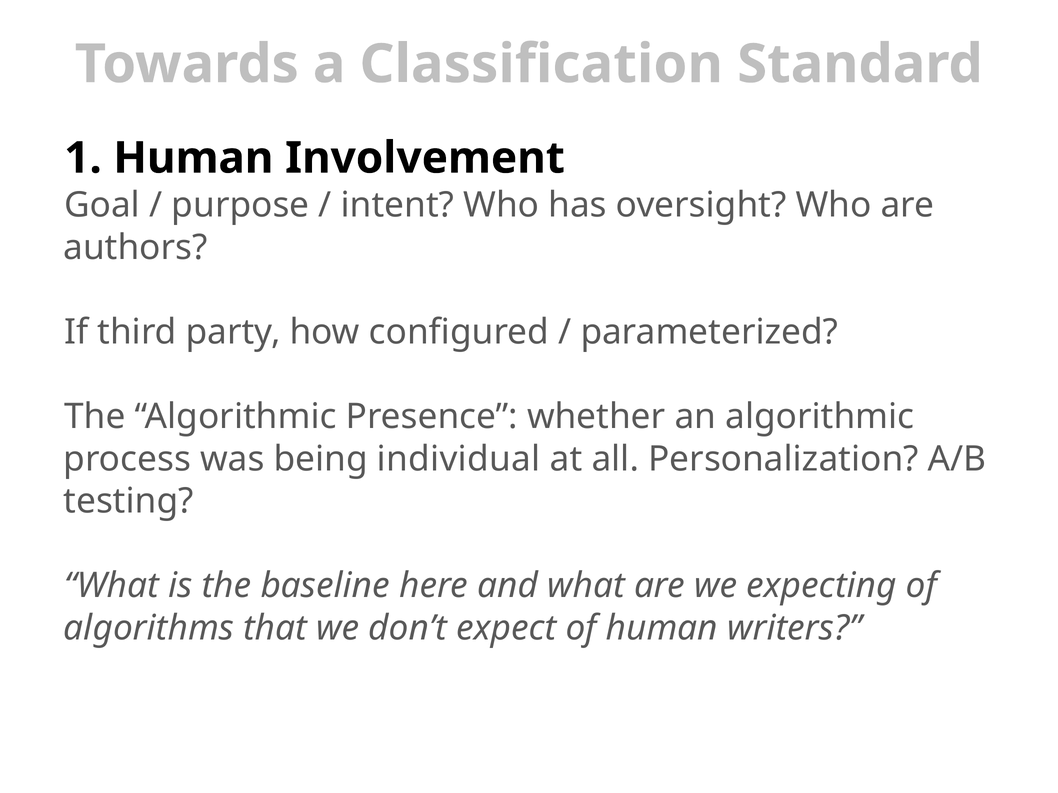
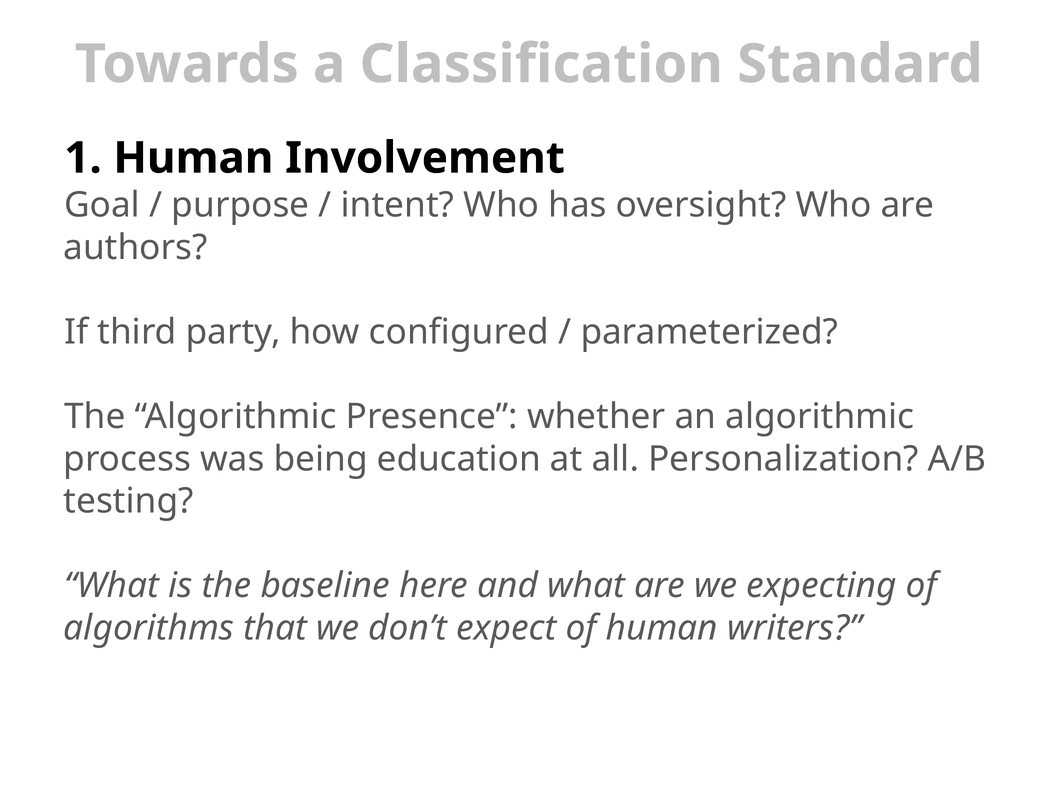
individual: individual -> education
